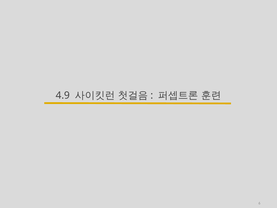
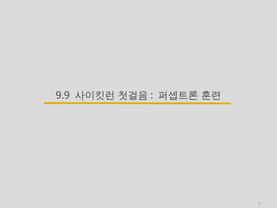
4.9: 4.9 -> 9.9
